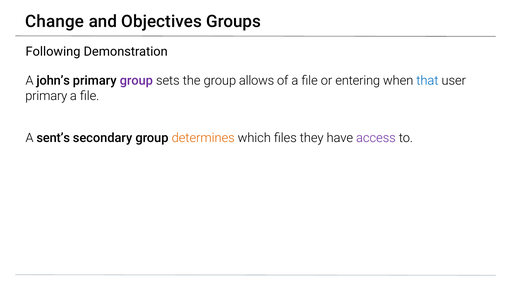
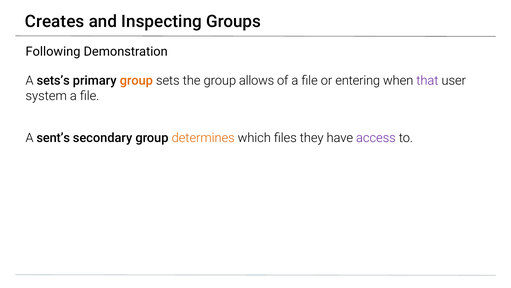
Change: Change -> Creates
Objectives: Objectives -> Inspecting
john’s: john’s -> sets’s
group at (136, 80) colour: purple -> orange
that colour: blue -> purple
primary at (46, 96): primary -> system
